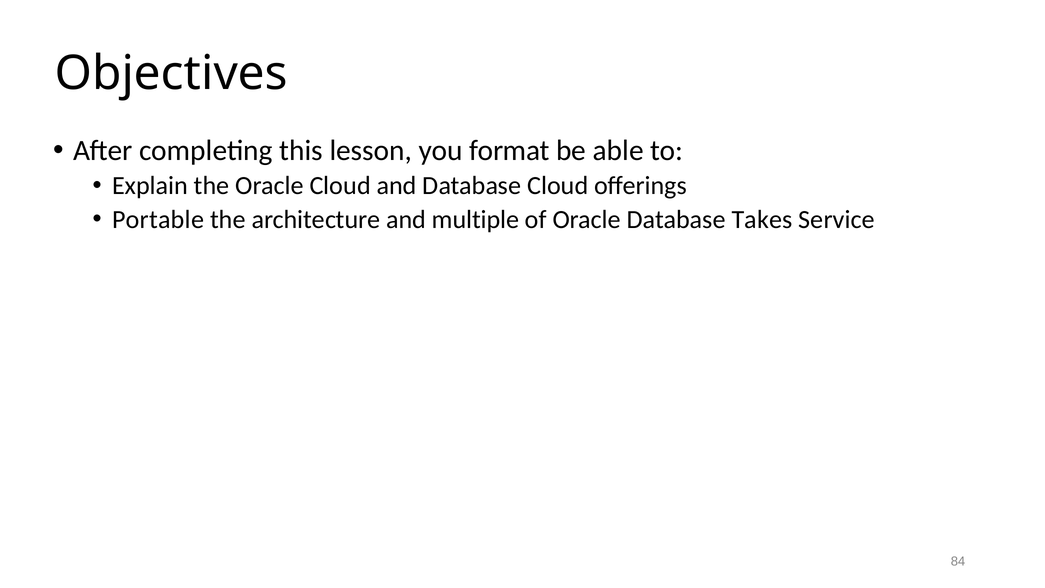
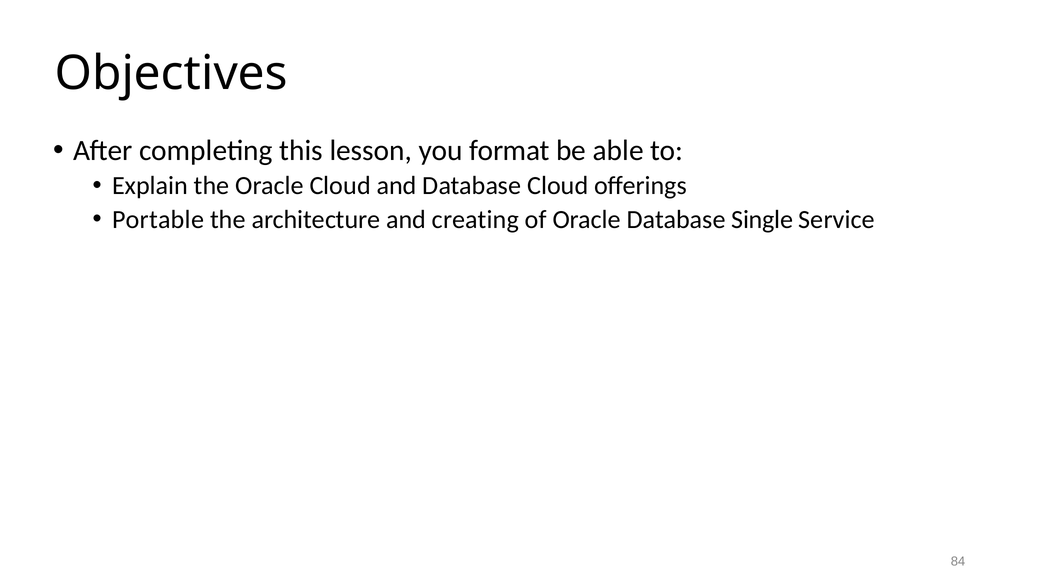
multiple: multiple -> creating
Takes: Takes -> Single
